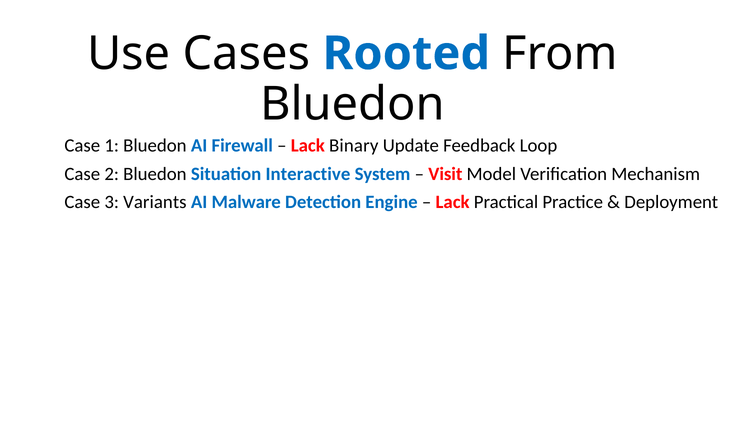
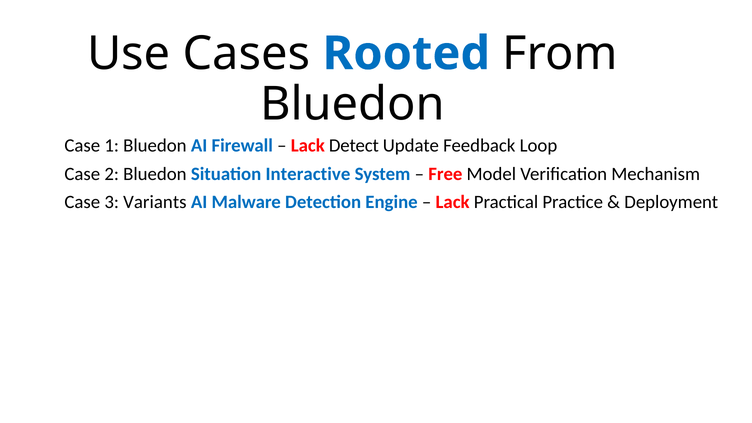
Binary: Binary -> Detect
Visit: Visit -> Free
